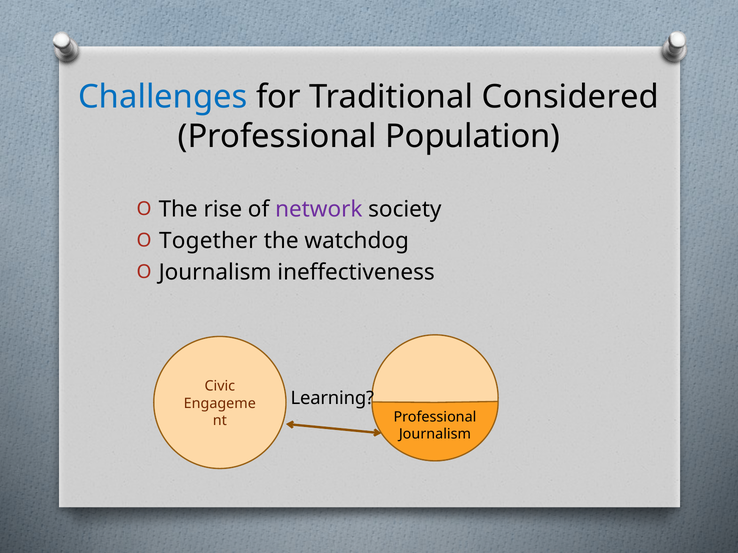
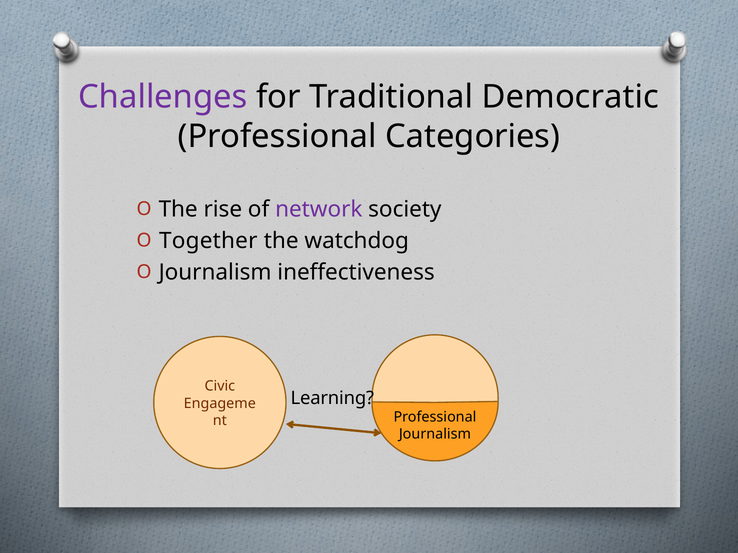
Challenges colour: blue -> purple
Considered: Considered -> Democratic
Population: Population -> Categories
